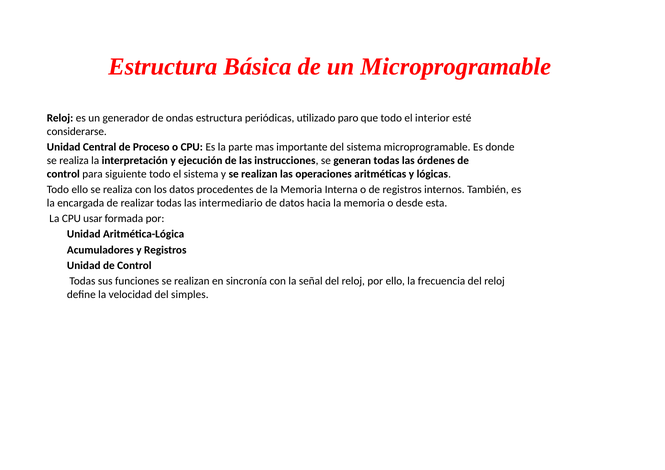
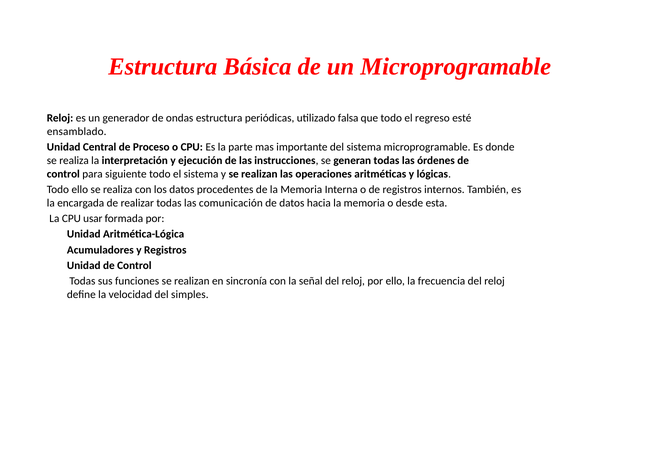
paro: paro -> falsa
interior: interior -> regreso
considerarse: considerarse -> ensamblado
intermediario: intermediario -> comunicación
